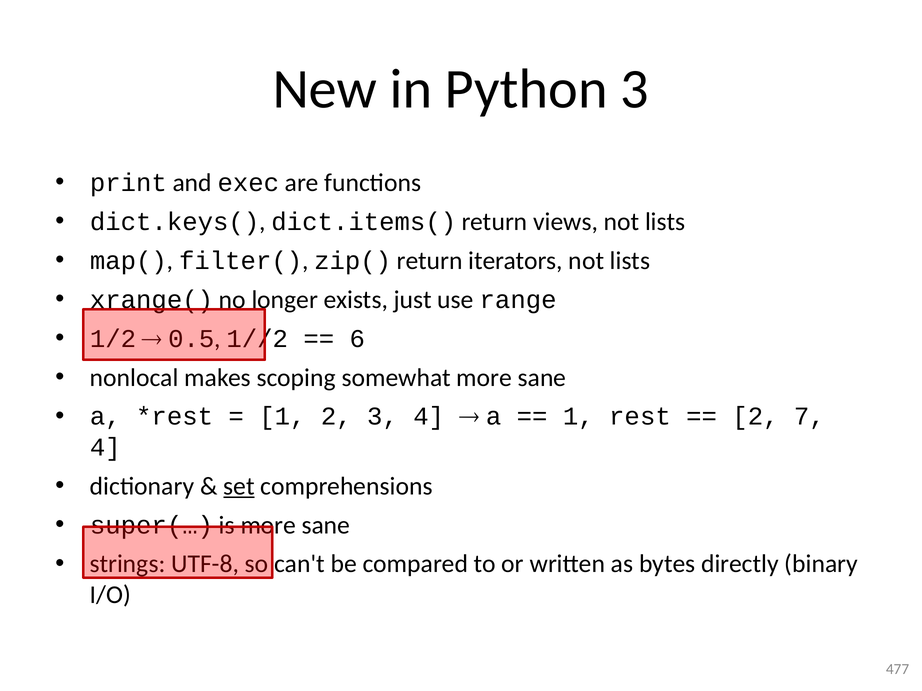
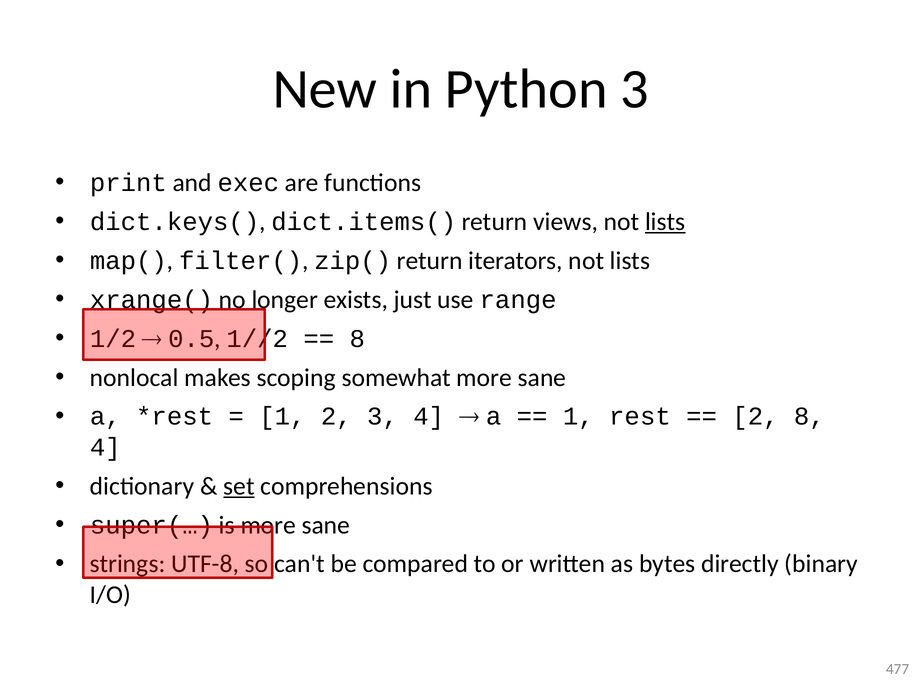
lists at (665, 222) underline: none -> present
6 at (357, 339): 6 -> 8
2 7: 7 -> 8
